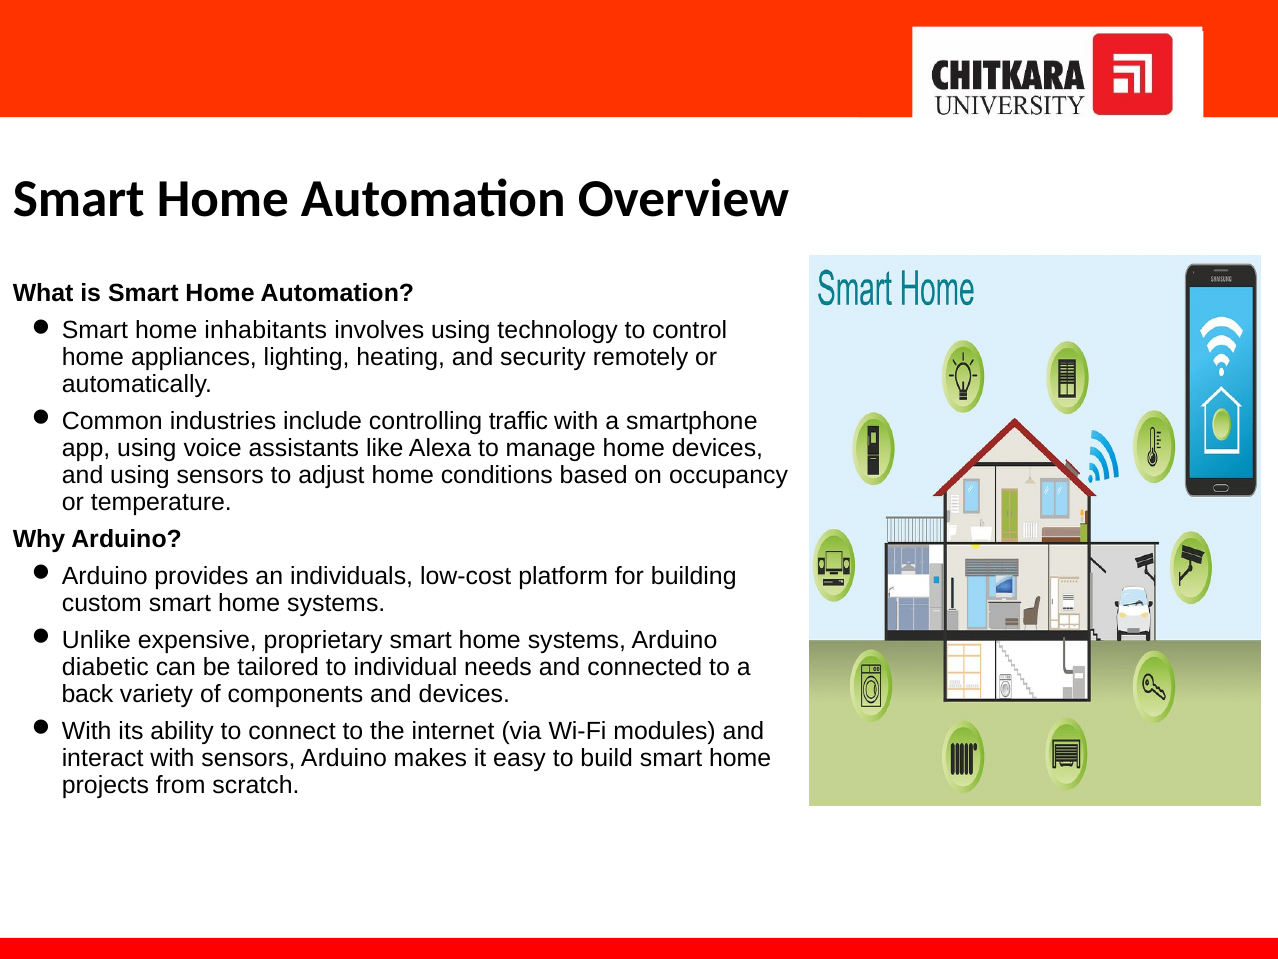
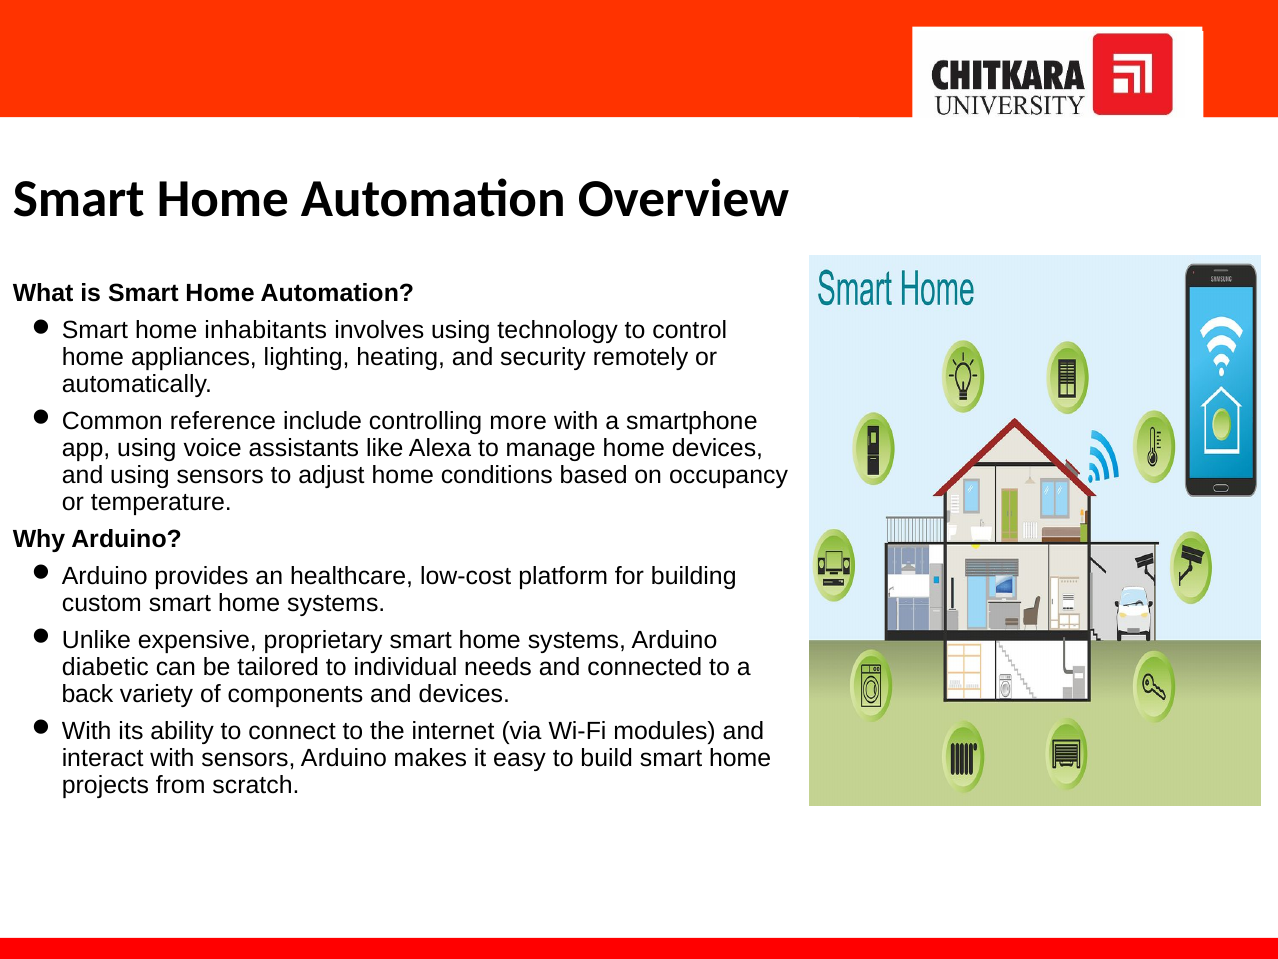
industries: industries -> reference
traffic: traffic -> more
individuals: individuals -> healthcare
